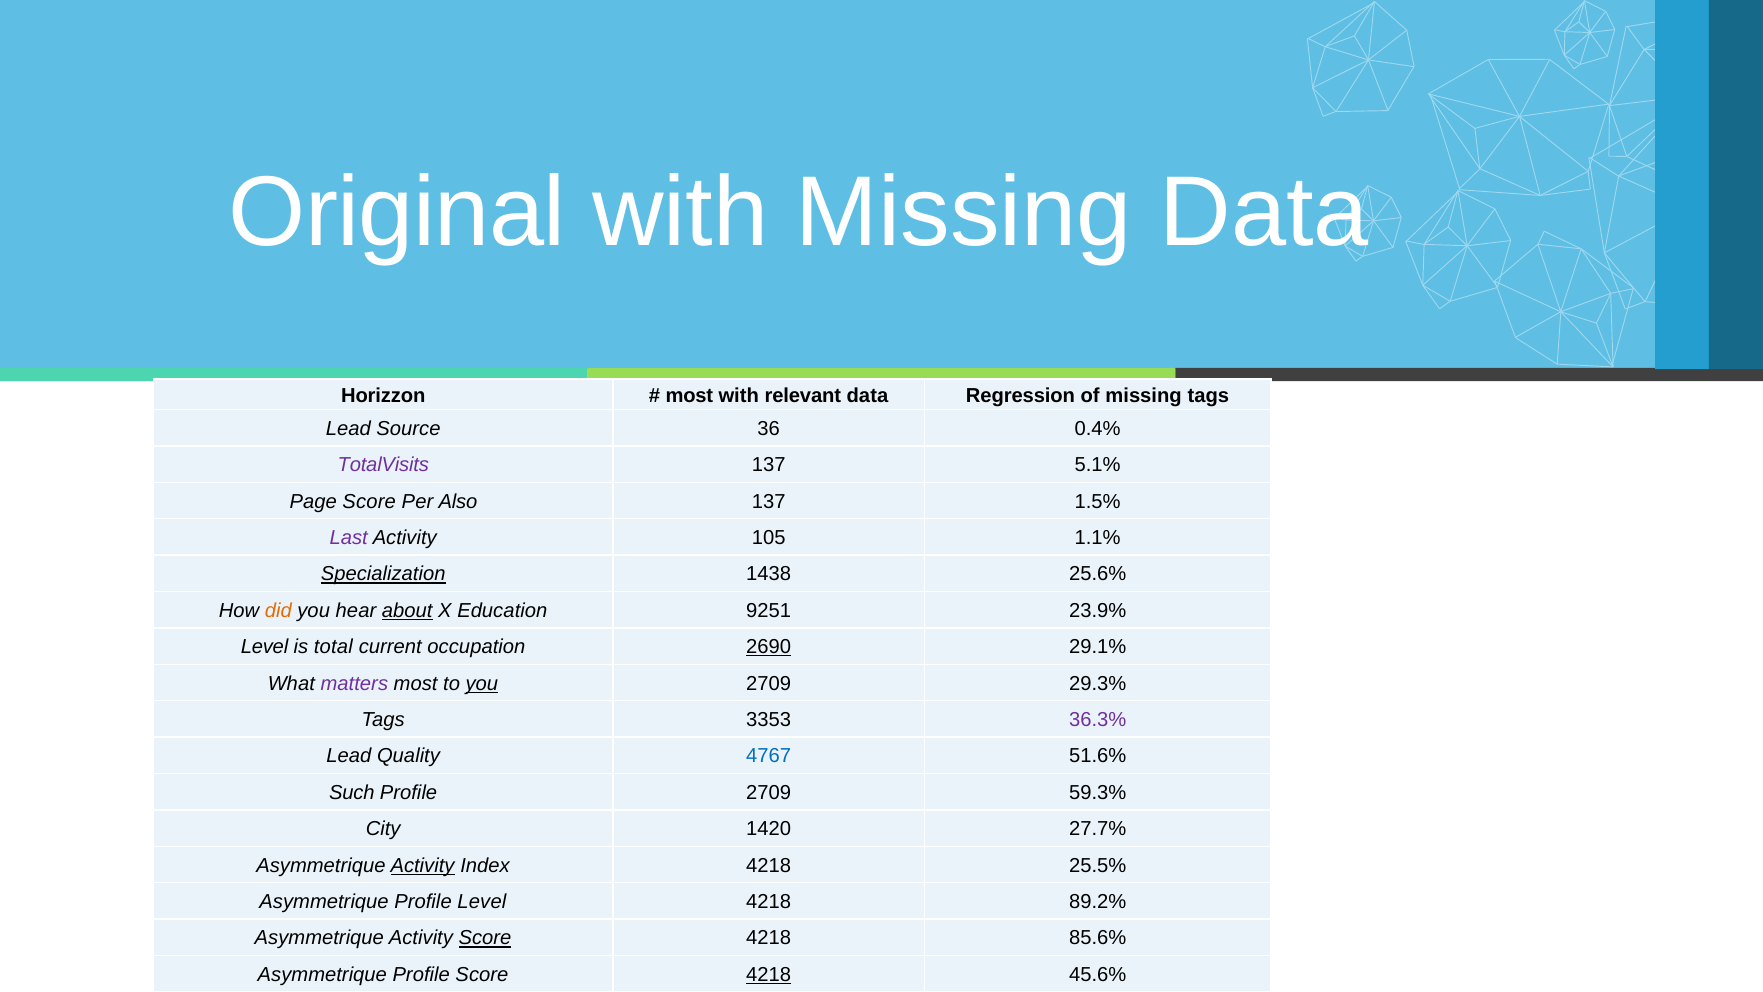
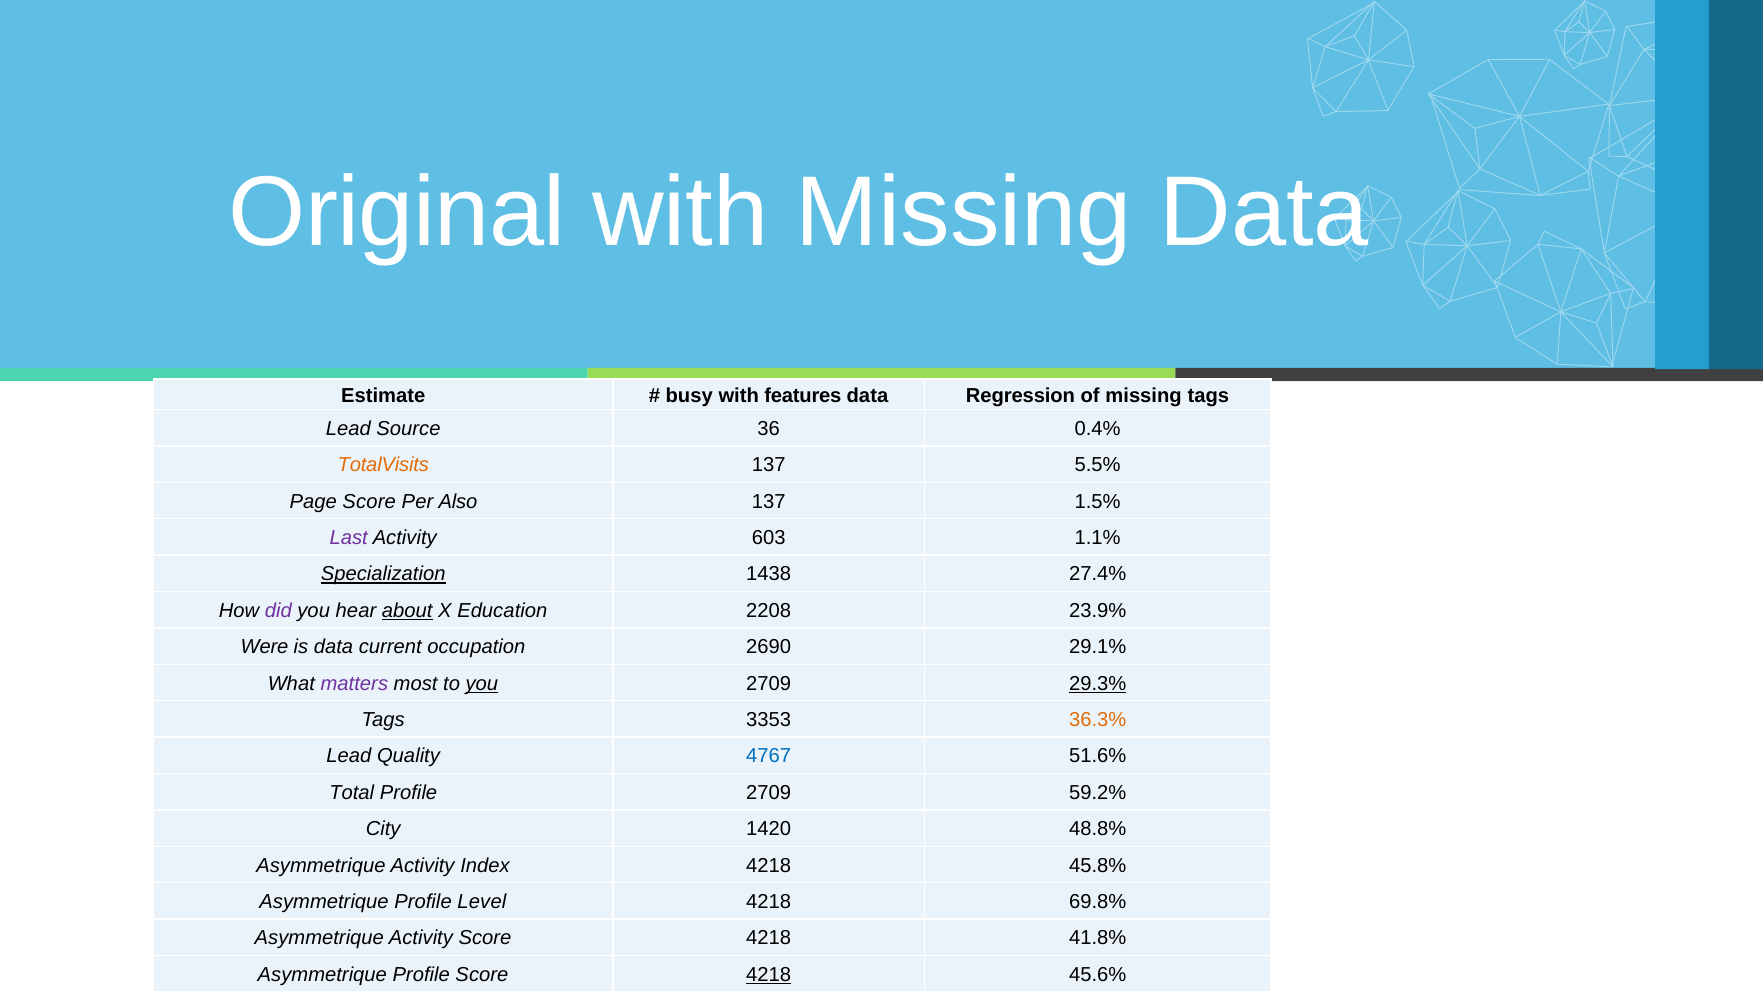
Horizzon: Horizzon -> Estimate
most at (689, 395): most -> busy
relevant: relevant -> features
TotalVisits colour: purple -> orange
5.1%: 5.1% -> 5.5%
105: 105 -> 603
25.6%: 25.6% -> 27.4%
did colour: orange -> purple
9251: 9251 -> 2208
Level at (265, 647): Level -> Were
is total: total -> data
2690 underline: present -> none
29.3% underline: none -> present
36.3% colour: purple -> orange
Such: Such -> Total
59.3%: 59.3% -> 59.2%
27.7%: 27.7% -> 48.8%
Activity at (423, 865) underline: present -> none
25.5%: 25.5% -> 45.8%
89.2%: 89.2% -> 69.8%
Score at (485, 938) underline: present -> none
85.6%: 85.6% -> 41.8%
